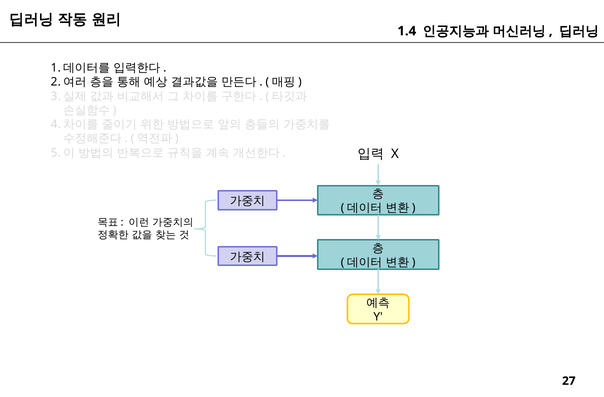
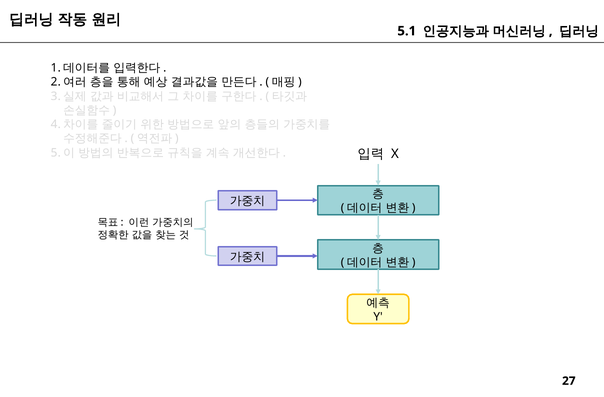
1.4: 1.4 -> 5.1
